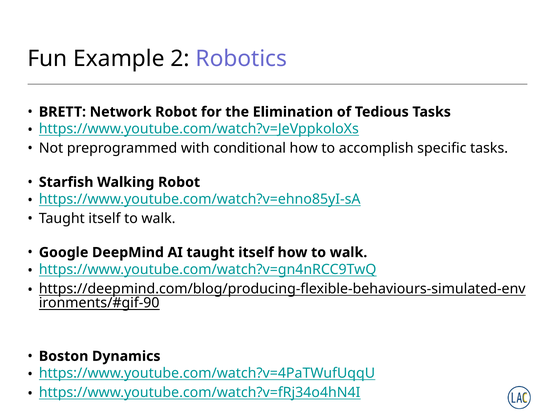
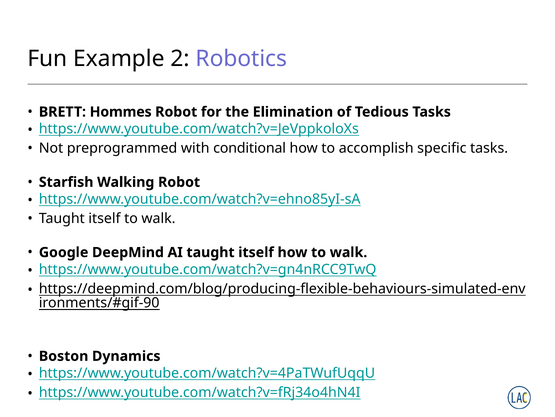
Network: Network -> Hommes
